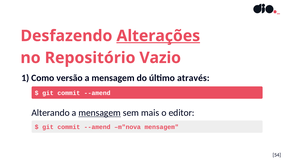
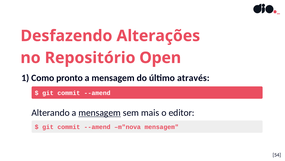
Alterações underline: present -> none
Vazio: Vazio -> Open
versão: versão -> pronto
